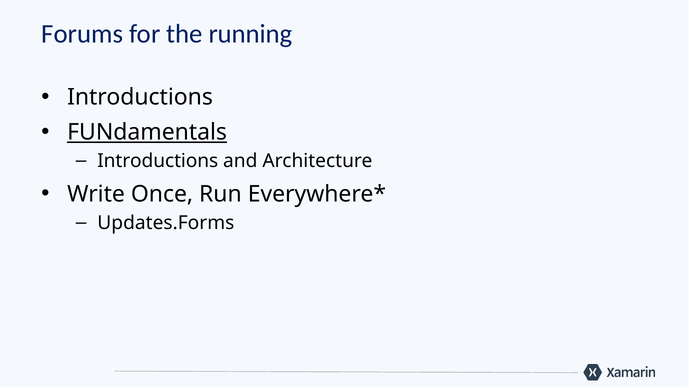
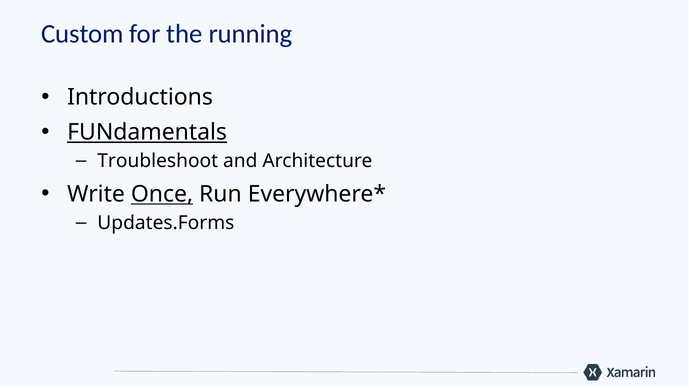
Forums: Forums -> Custom
Introductions at (158, 161): Introductions -> Troubleshoot
Once underline: none -> present
